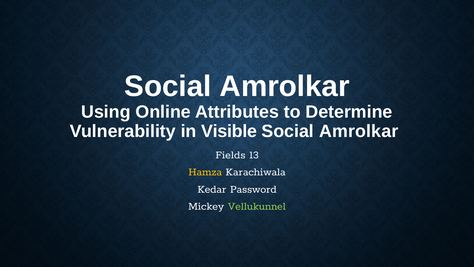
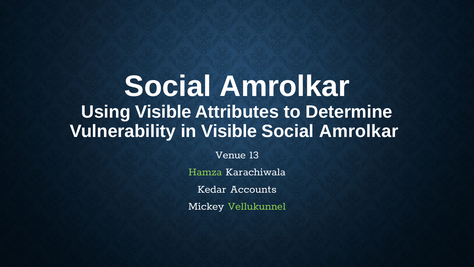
Using Online: Online -> Visible
Fields: Fields -> Venue
Hamza colour: yellow -> light green
Password: Password -> Accounts
